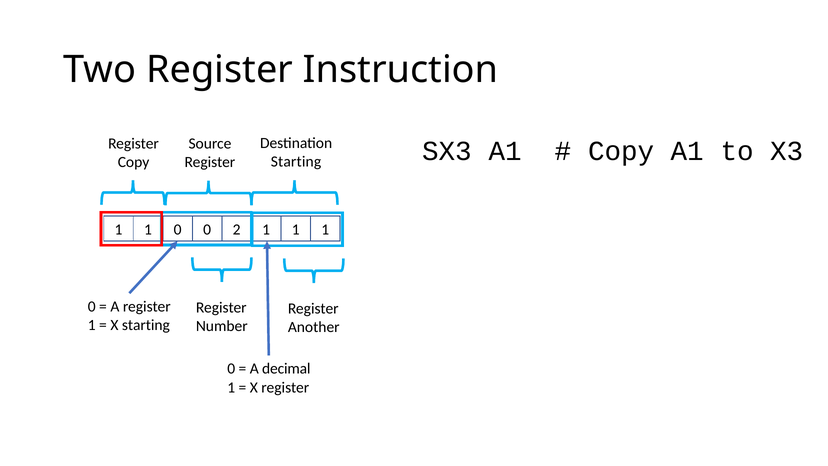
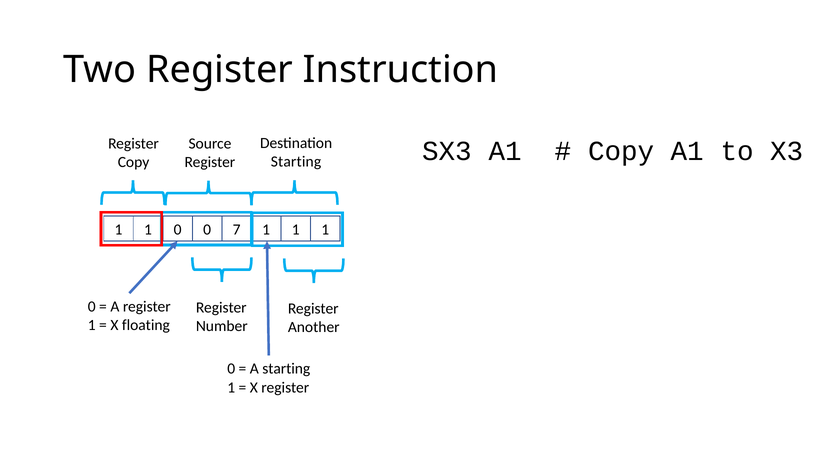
2: 2 -> 7
X starting: starting -> floating
A decimal: decimal -> starting
